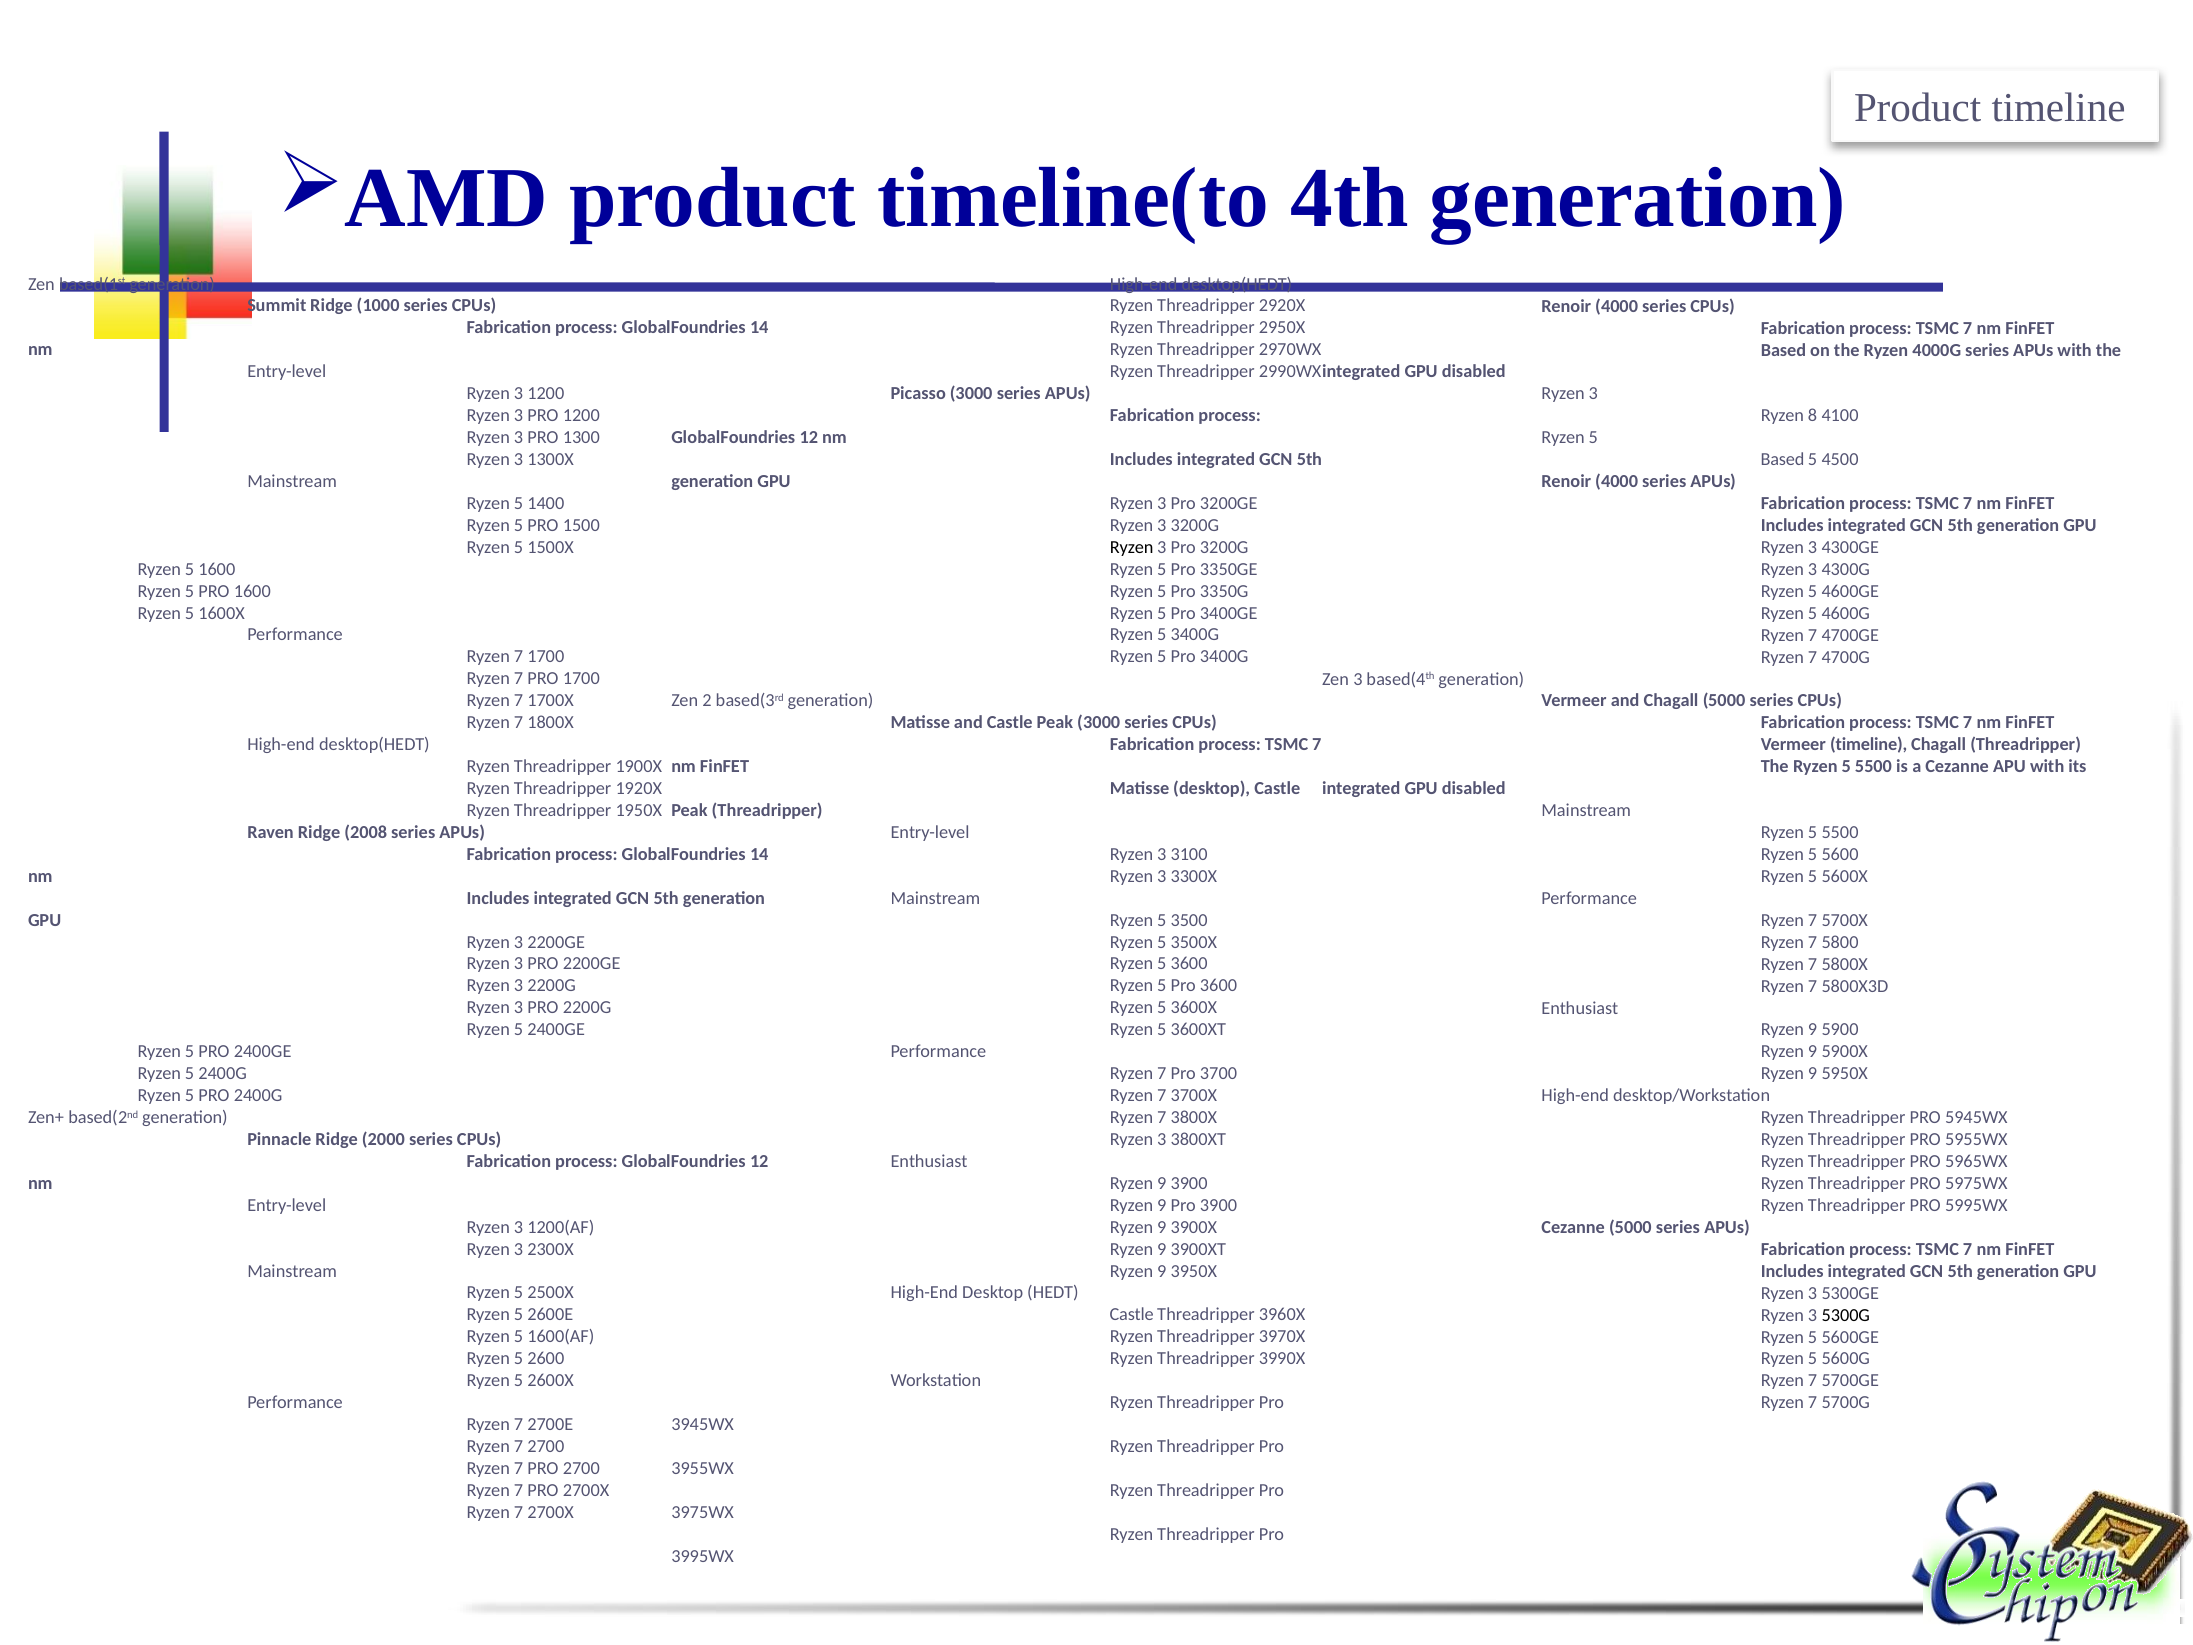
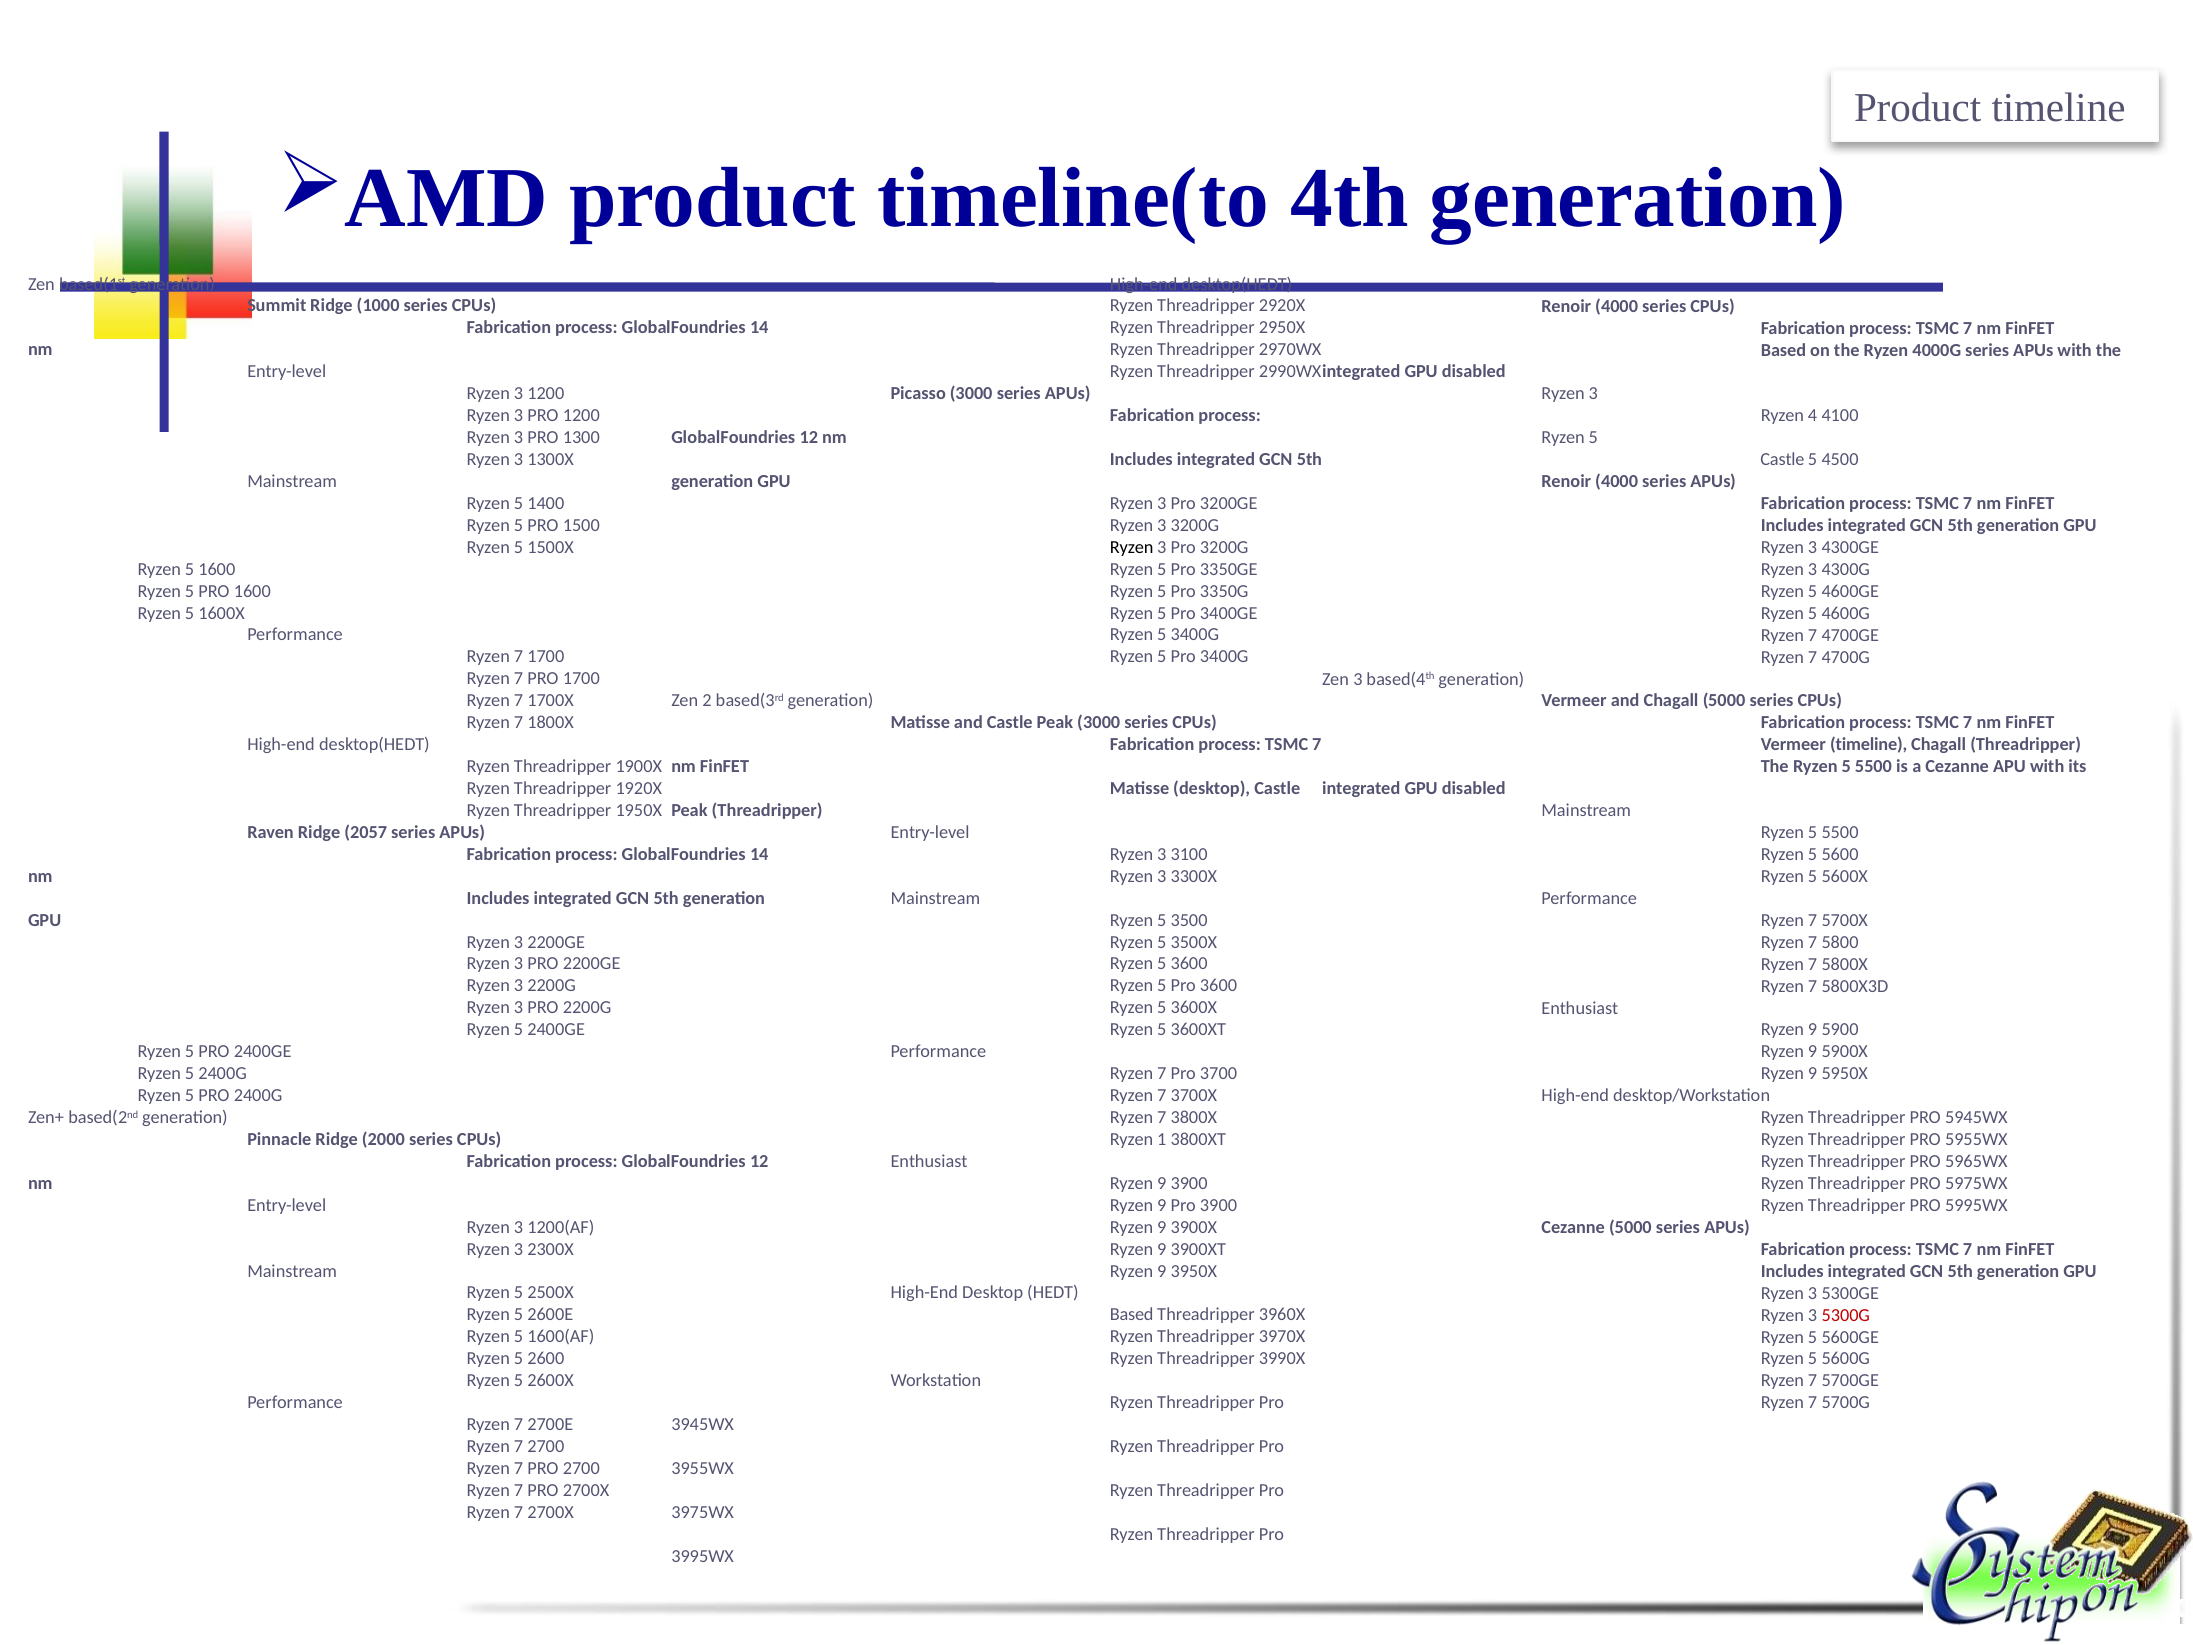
8: 8 -> 4
Based at (1783, 460): Based -> Castle
2008: 2008 -> 2057
3 at (1162, 1139): 3 -> 1
Castle at (1132, 1315): Castle -> Based
5300G colour: black -> red
